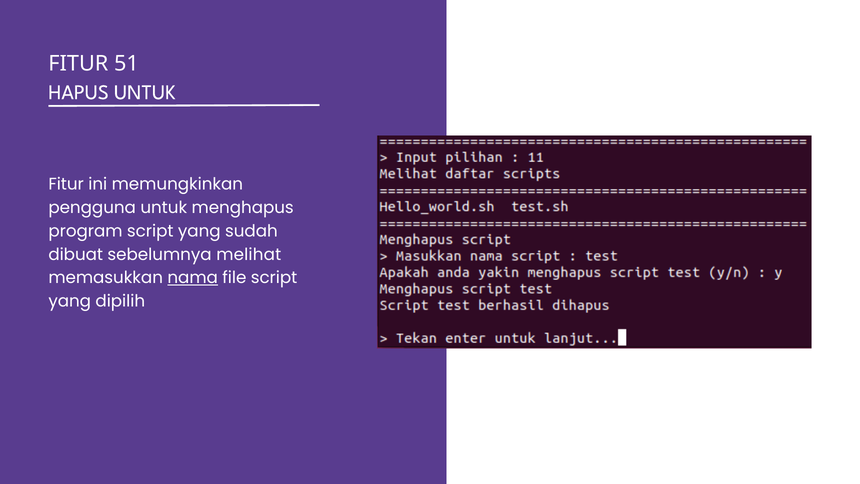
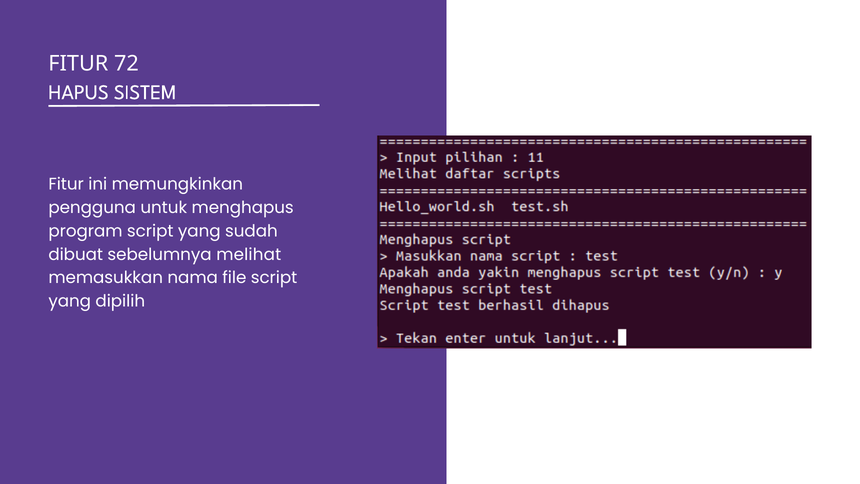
51: 51 -> 72
HAPUS UNTUK: UNTUK -> SISTEM
nama underline: present -> none
